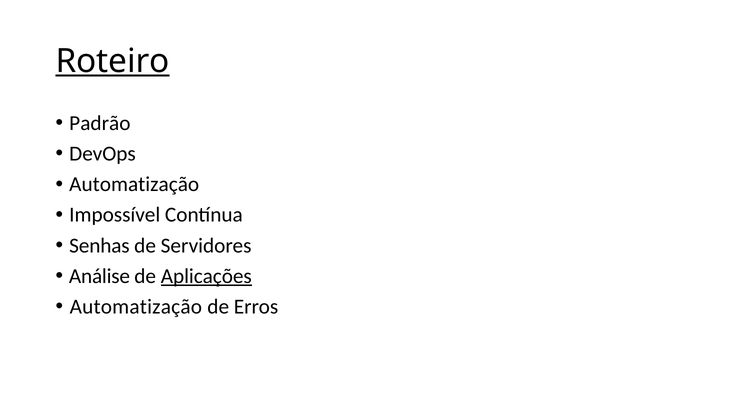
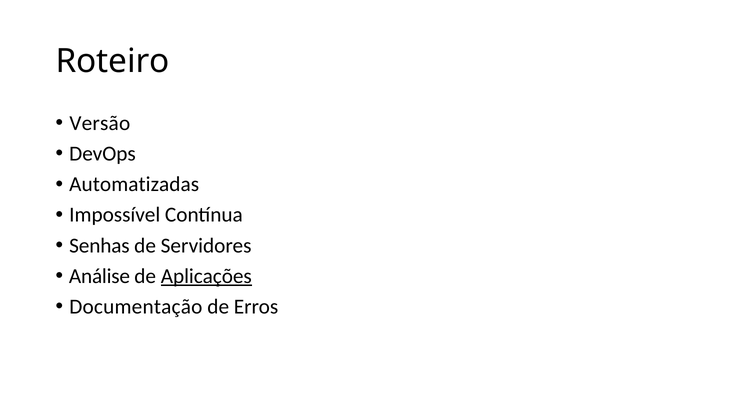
Roteiro underline: present -> none
Padrão: Padrão -> Versão
Automatização at (134, 184): Automatização -> Automatizadas
Automatização at (136, 307): Automatização -> Documentação
